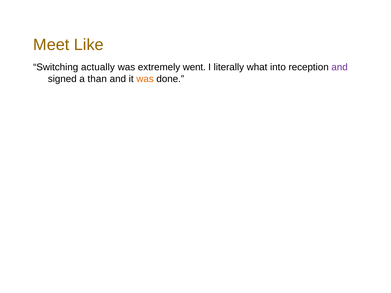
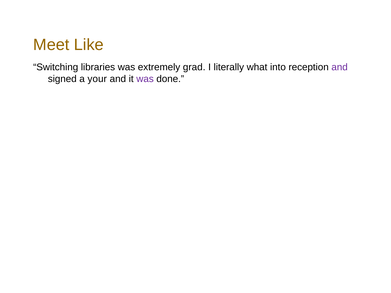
actually: actually -> libraries
went: went -> grad
than: than -> your
was at (145, 79) colour: orange -> purple
